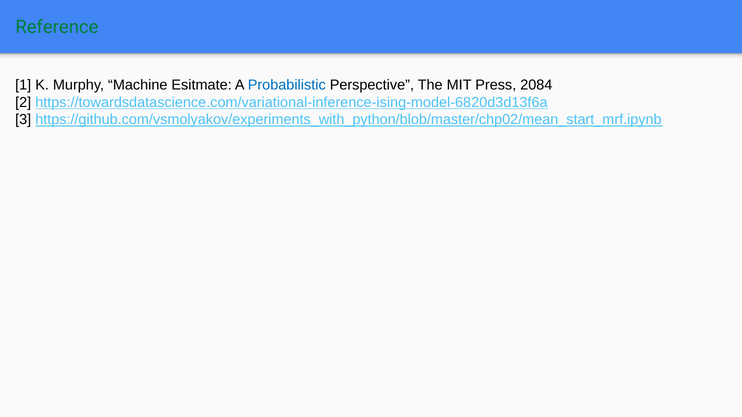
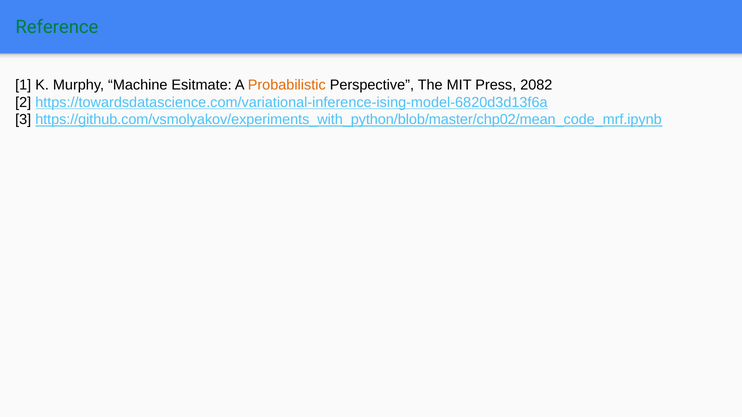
Probabilistic colour: blue -> orange
2084: 2084 -> 2082
https://github.com/vsmolyakov/experiments_with_python/blob/master/chp02/mean_start_mrf.ipynb: https://github.com/vsmolyakov/experiments_with_python/blob/master/chp02/mean_start_mrf.ipynb -> https://github.com/vsmolyakov/experiments_with_python/blob/master/chp02/mean_code_mrf.ipynb
